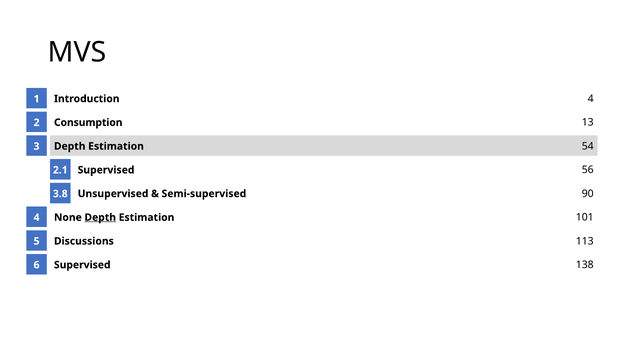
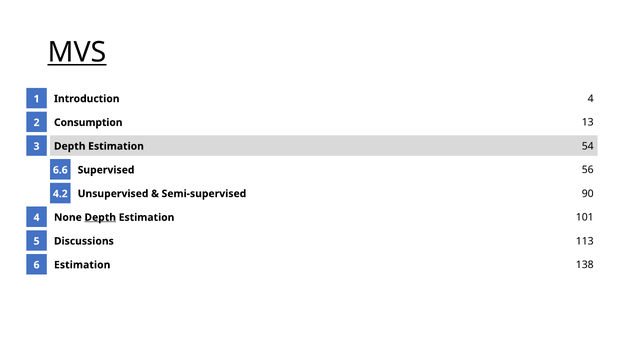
MVS underline: none -> present
2.1: 2.1 -> 6.6
3.8: 3.8 -> 4.2
Supervised at (82, 265): Supervised -> Estimation
